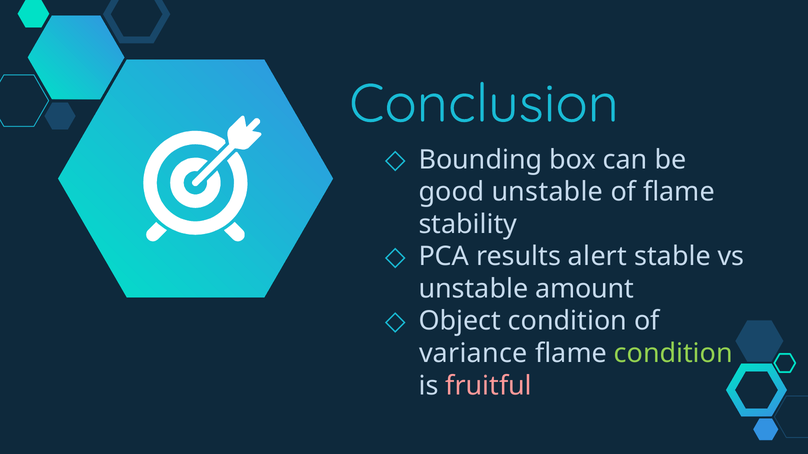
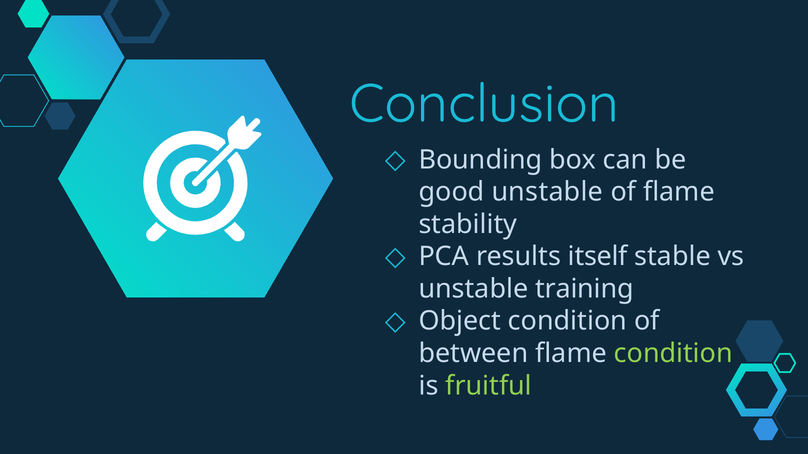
alert: alert -> itself
amount: amount -> training
variance: variance -> between
fruitful colour: pink -> light green
